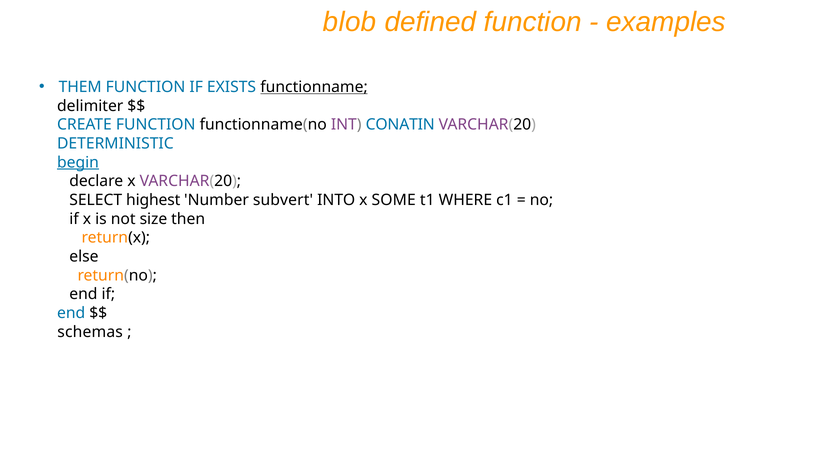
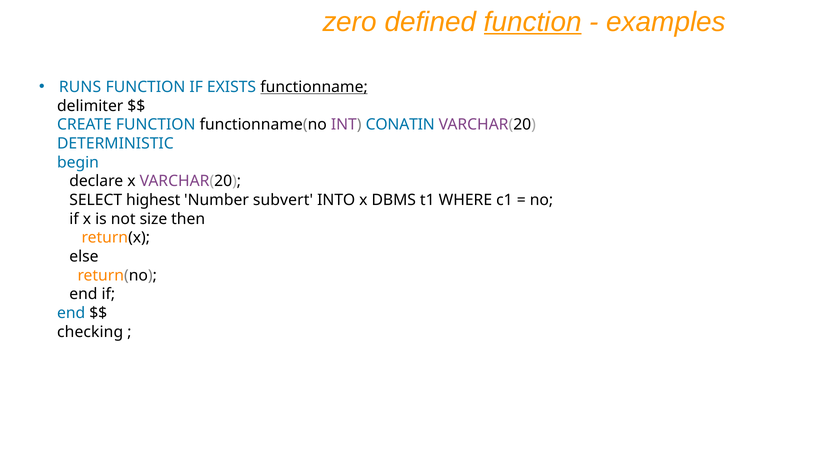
blob: blob -> zero
function at (533, 22) underline: none -> present
THEM: THEM -> RUNS
begin underline: present -> none
SOME: SOME -> DBMS
schemas: schemas -> checking
